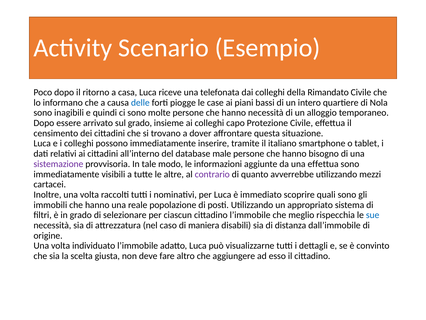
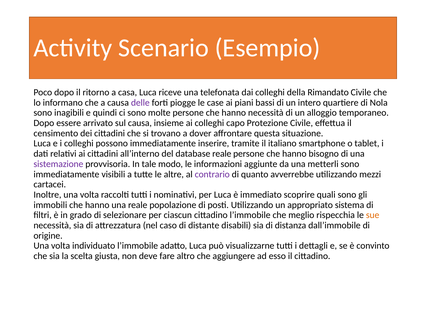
delle colour: blue -> purple
sul grado: grado -> causa
database male: male -> reale
una effettua: effettua -> metterli
sue colour: blue -> orange
maniera: maniera -> distante
